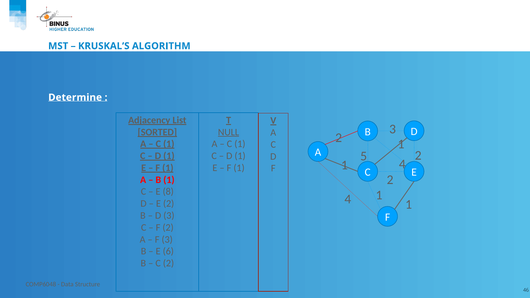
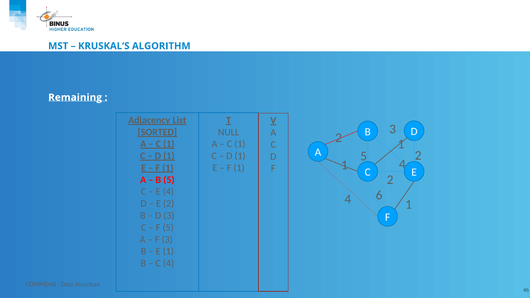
Determine: Determine -> Remaining
NULL underline: present -> none
B 1: 1 -> 5
E 8: 8 -> 4
4 1: 1 -> 6
2 at (168, 228): 2 -> 5
E 6: 6 -> 1
C 2: 2 -> 4
